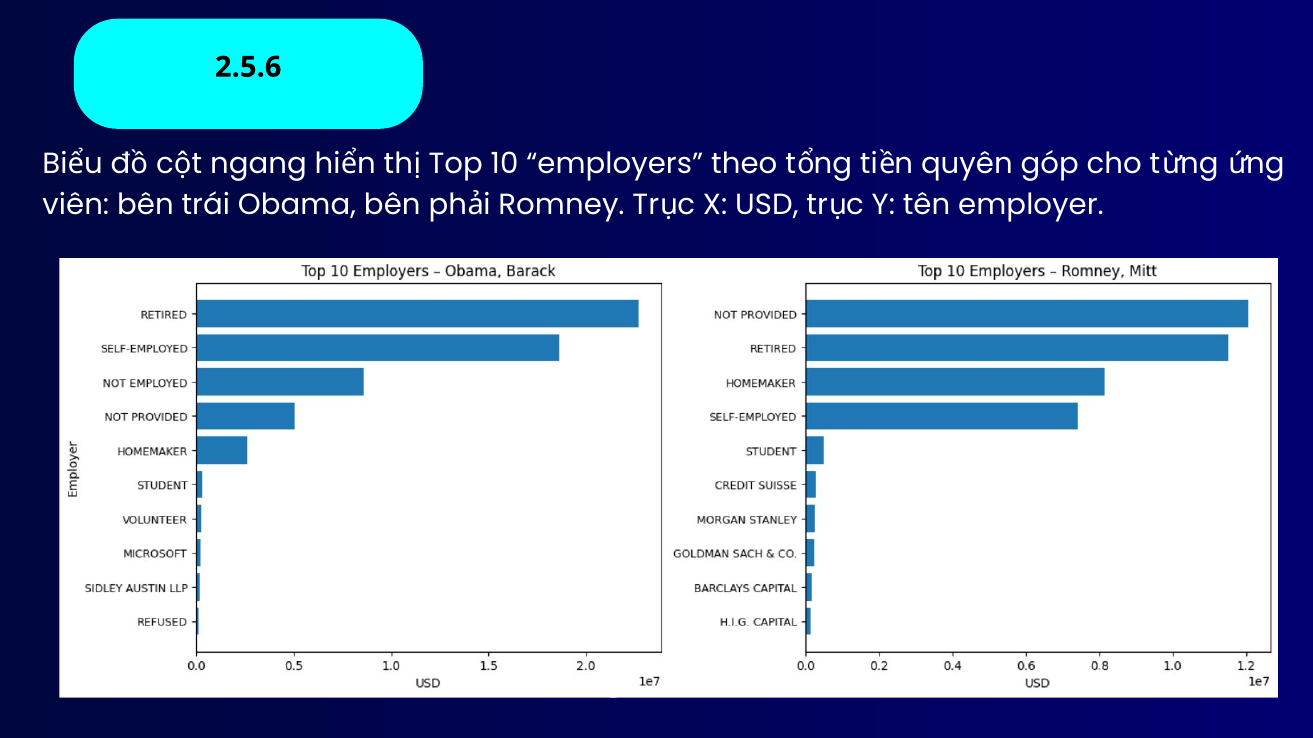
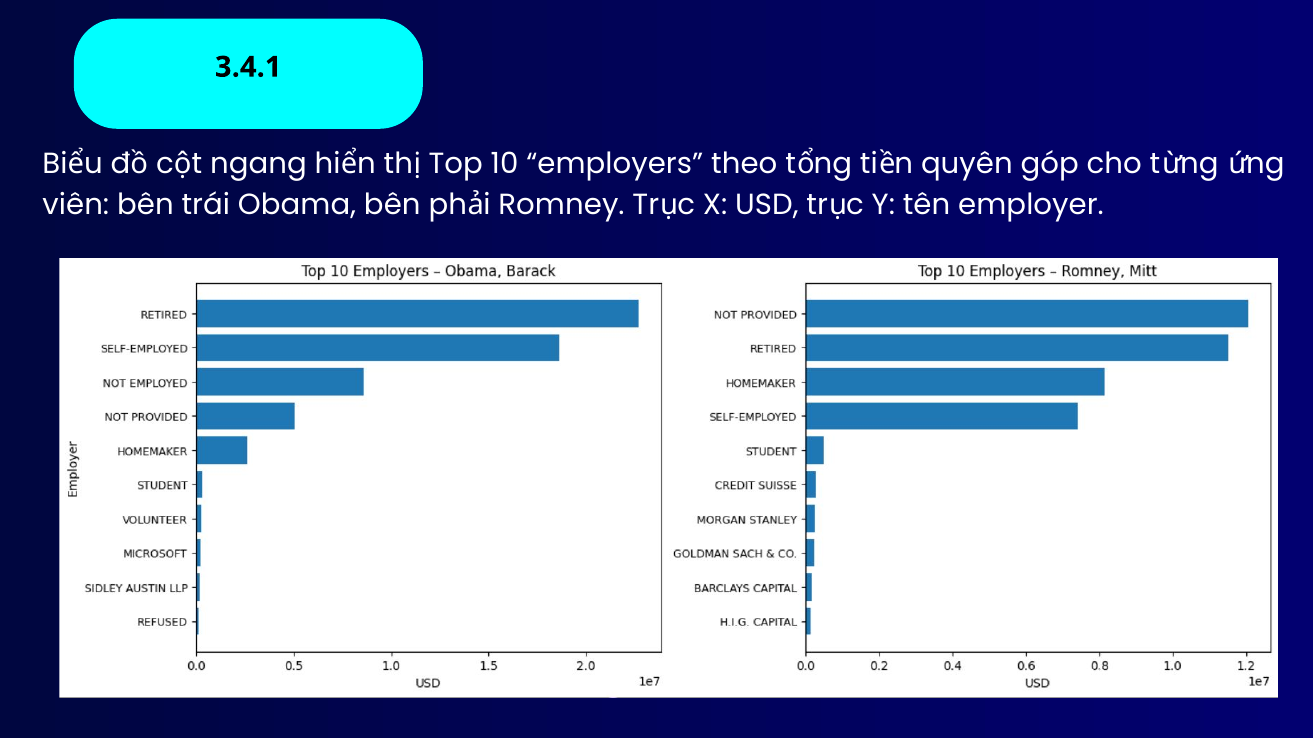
2.5.6: 2.5.6 -> 3.4.1
